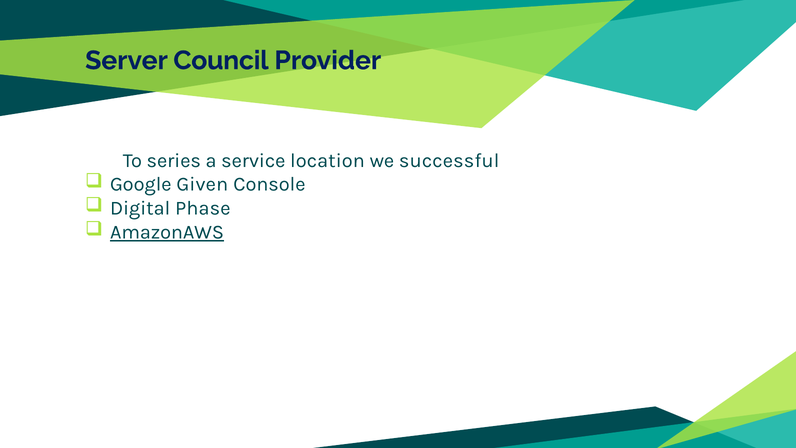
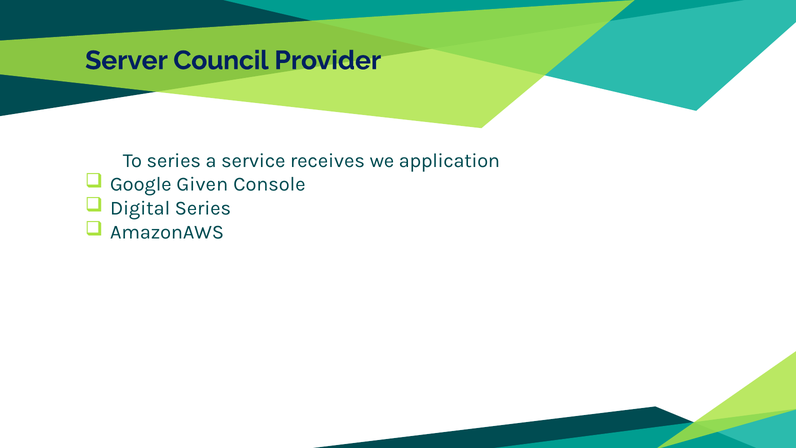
location: location -> receives
successful: successful -> application
Digital Phase: Phase -> Series
AmazonAWS underline: present -> none
